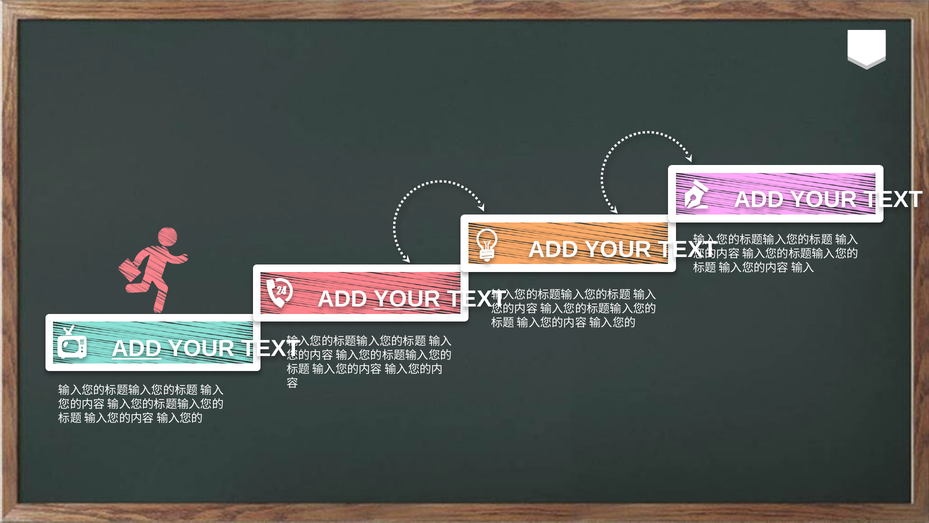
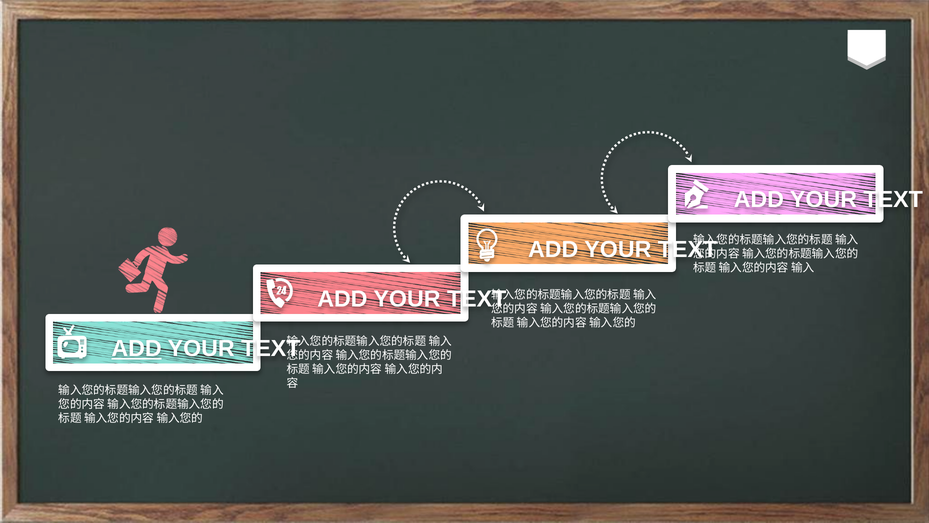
YOUR at (407, 299) underline: present -> none
